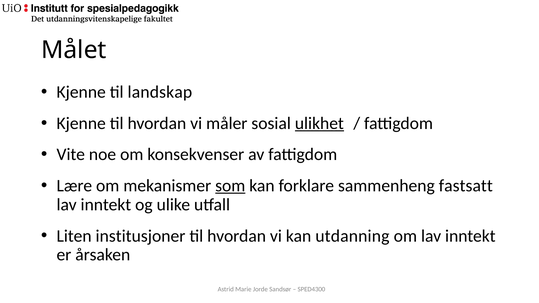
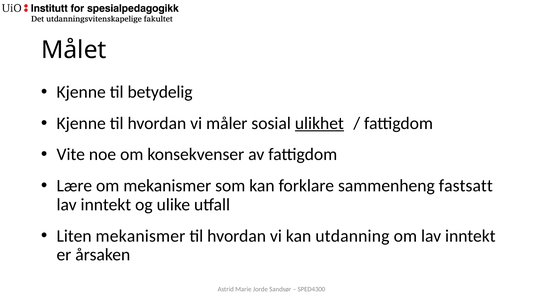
landskap: landskap -> betydelig
som underline: present -> none
Liten institusjoner: institusjoner -> mekanismer
